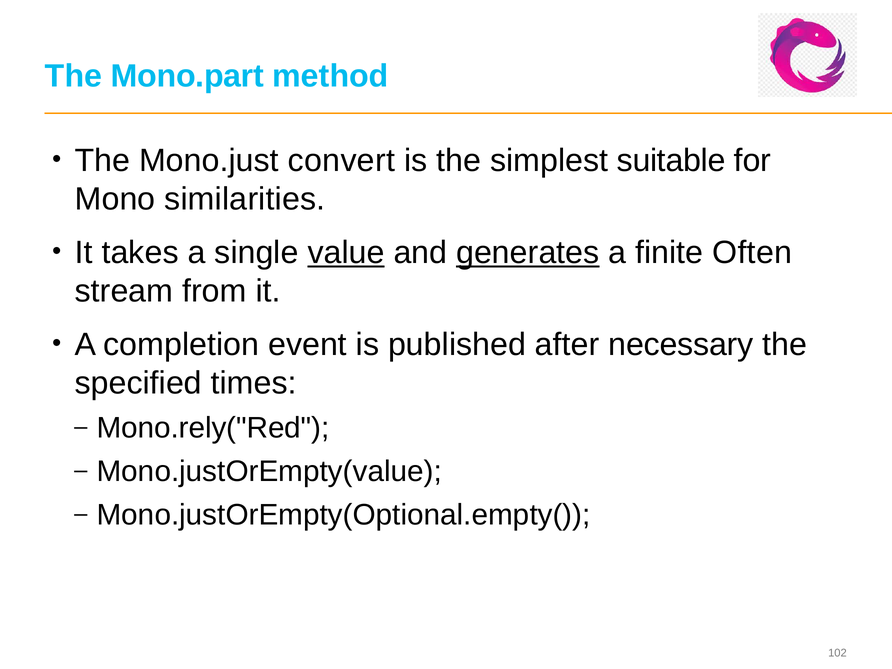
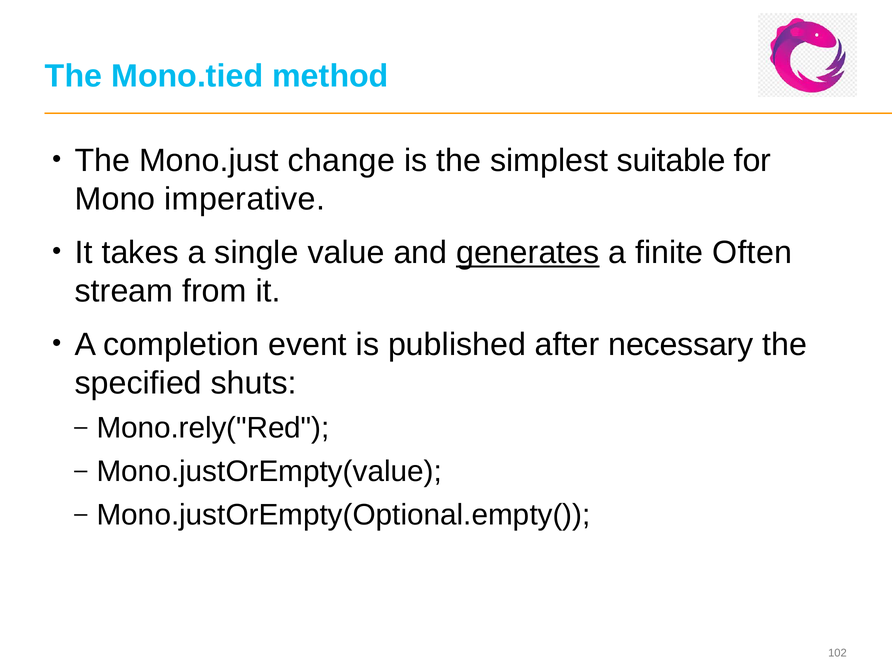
Mono.part: Mono.part -> Mono.tied
convert: convert -> change
similarities: similarities -> imperative
value underline: present -> none
times: times -> shuts
